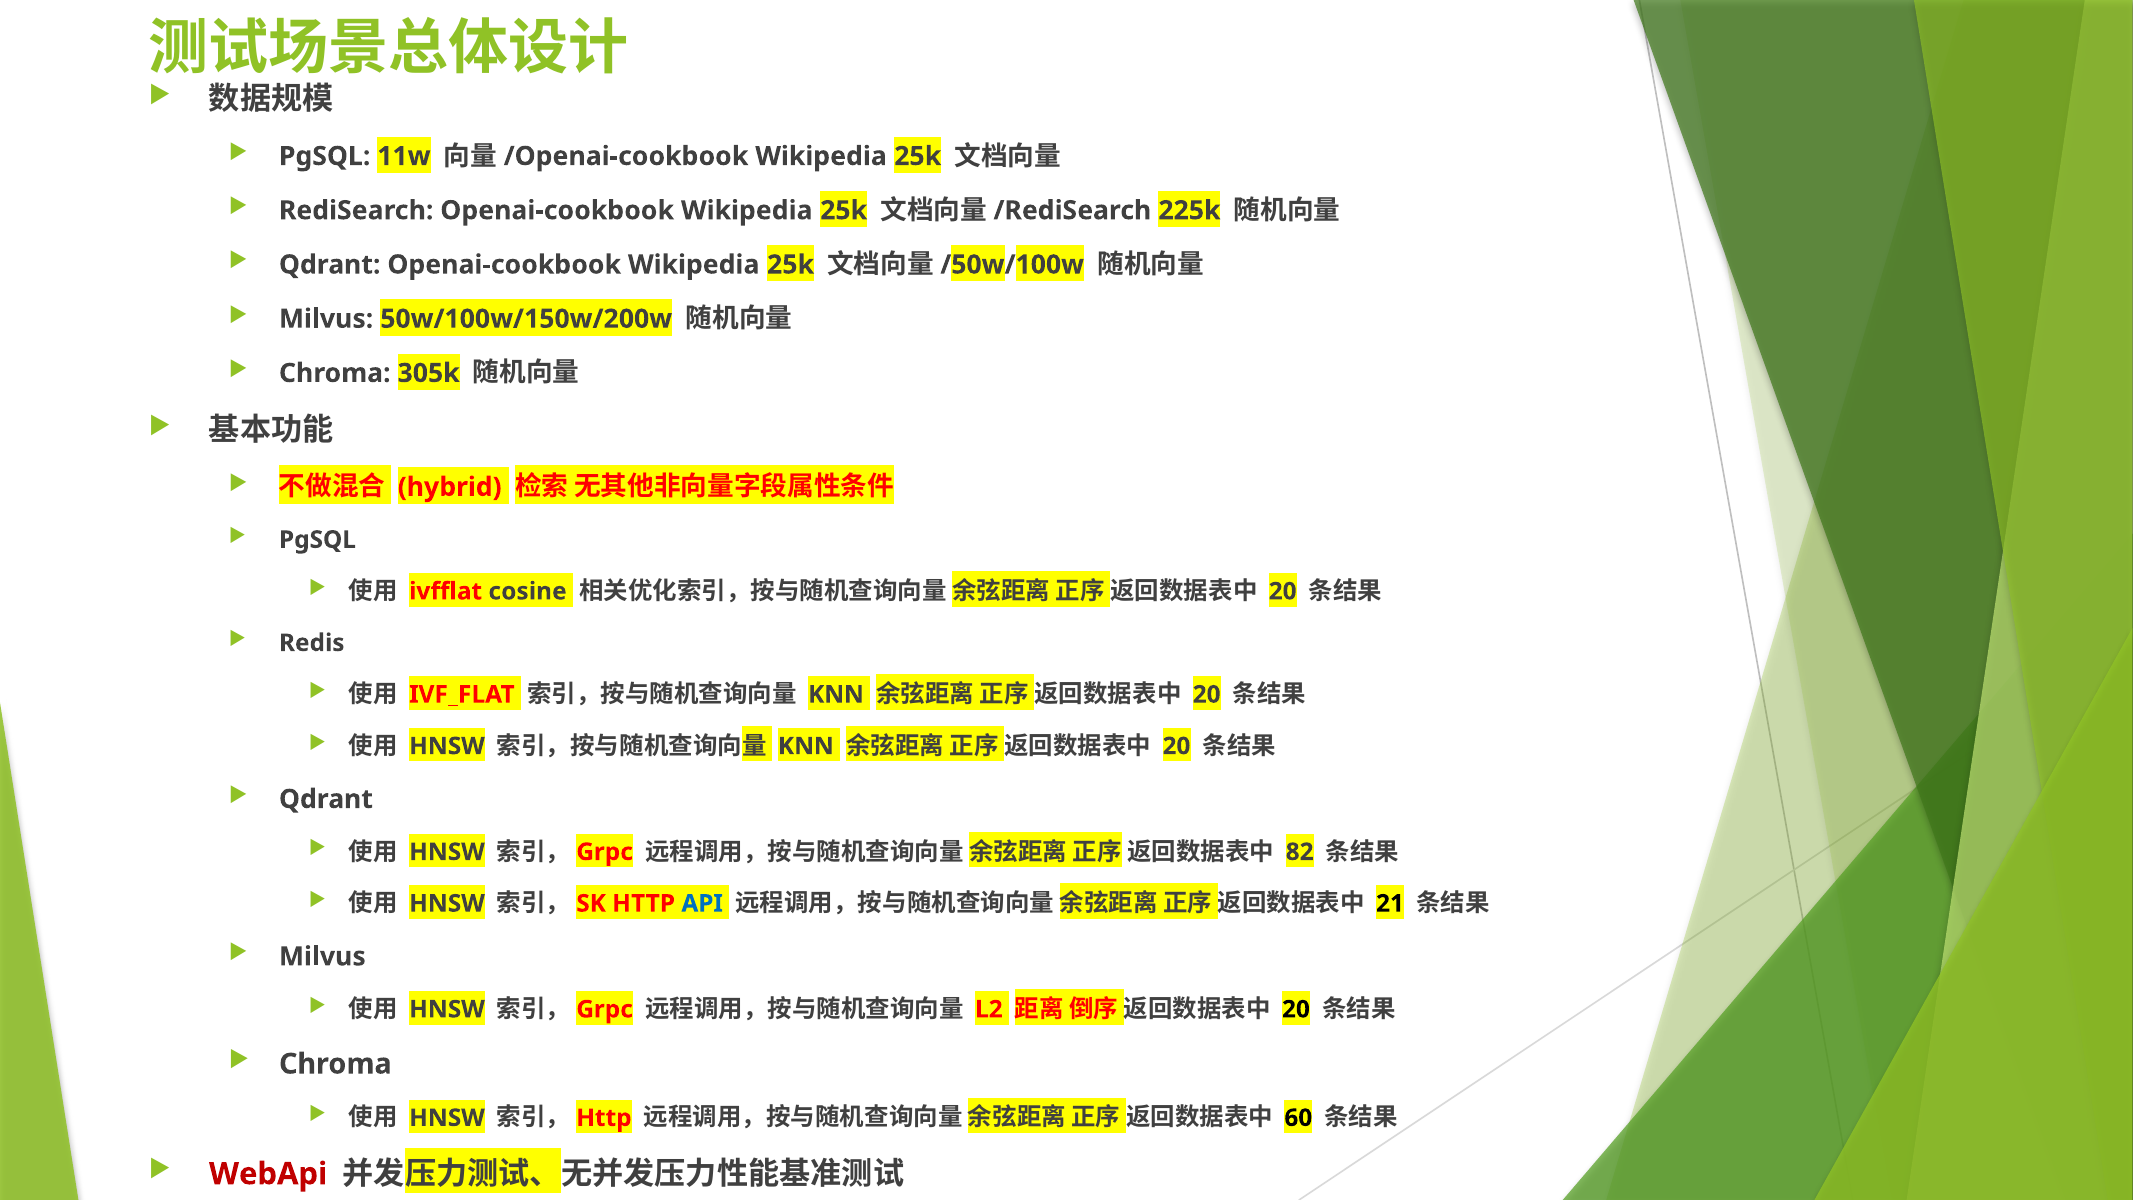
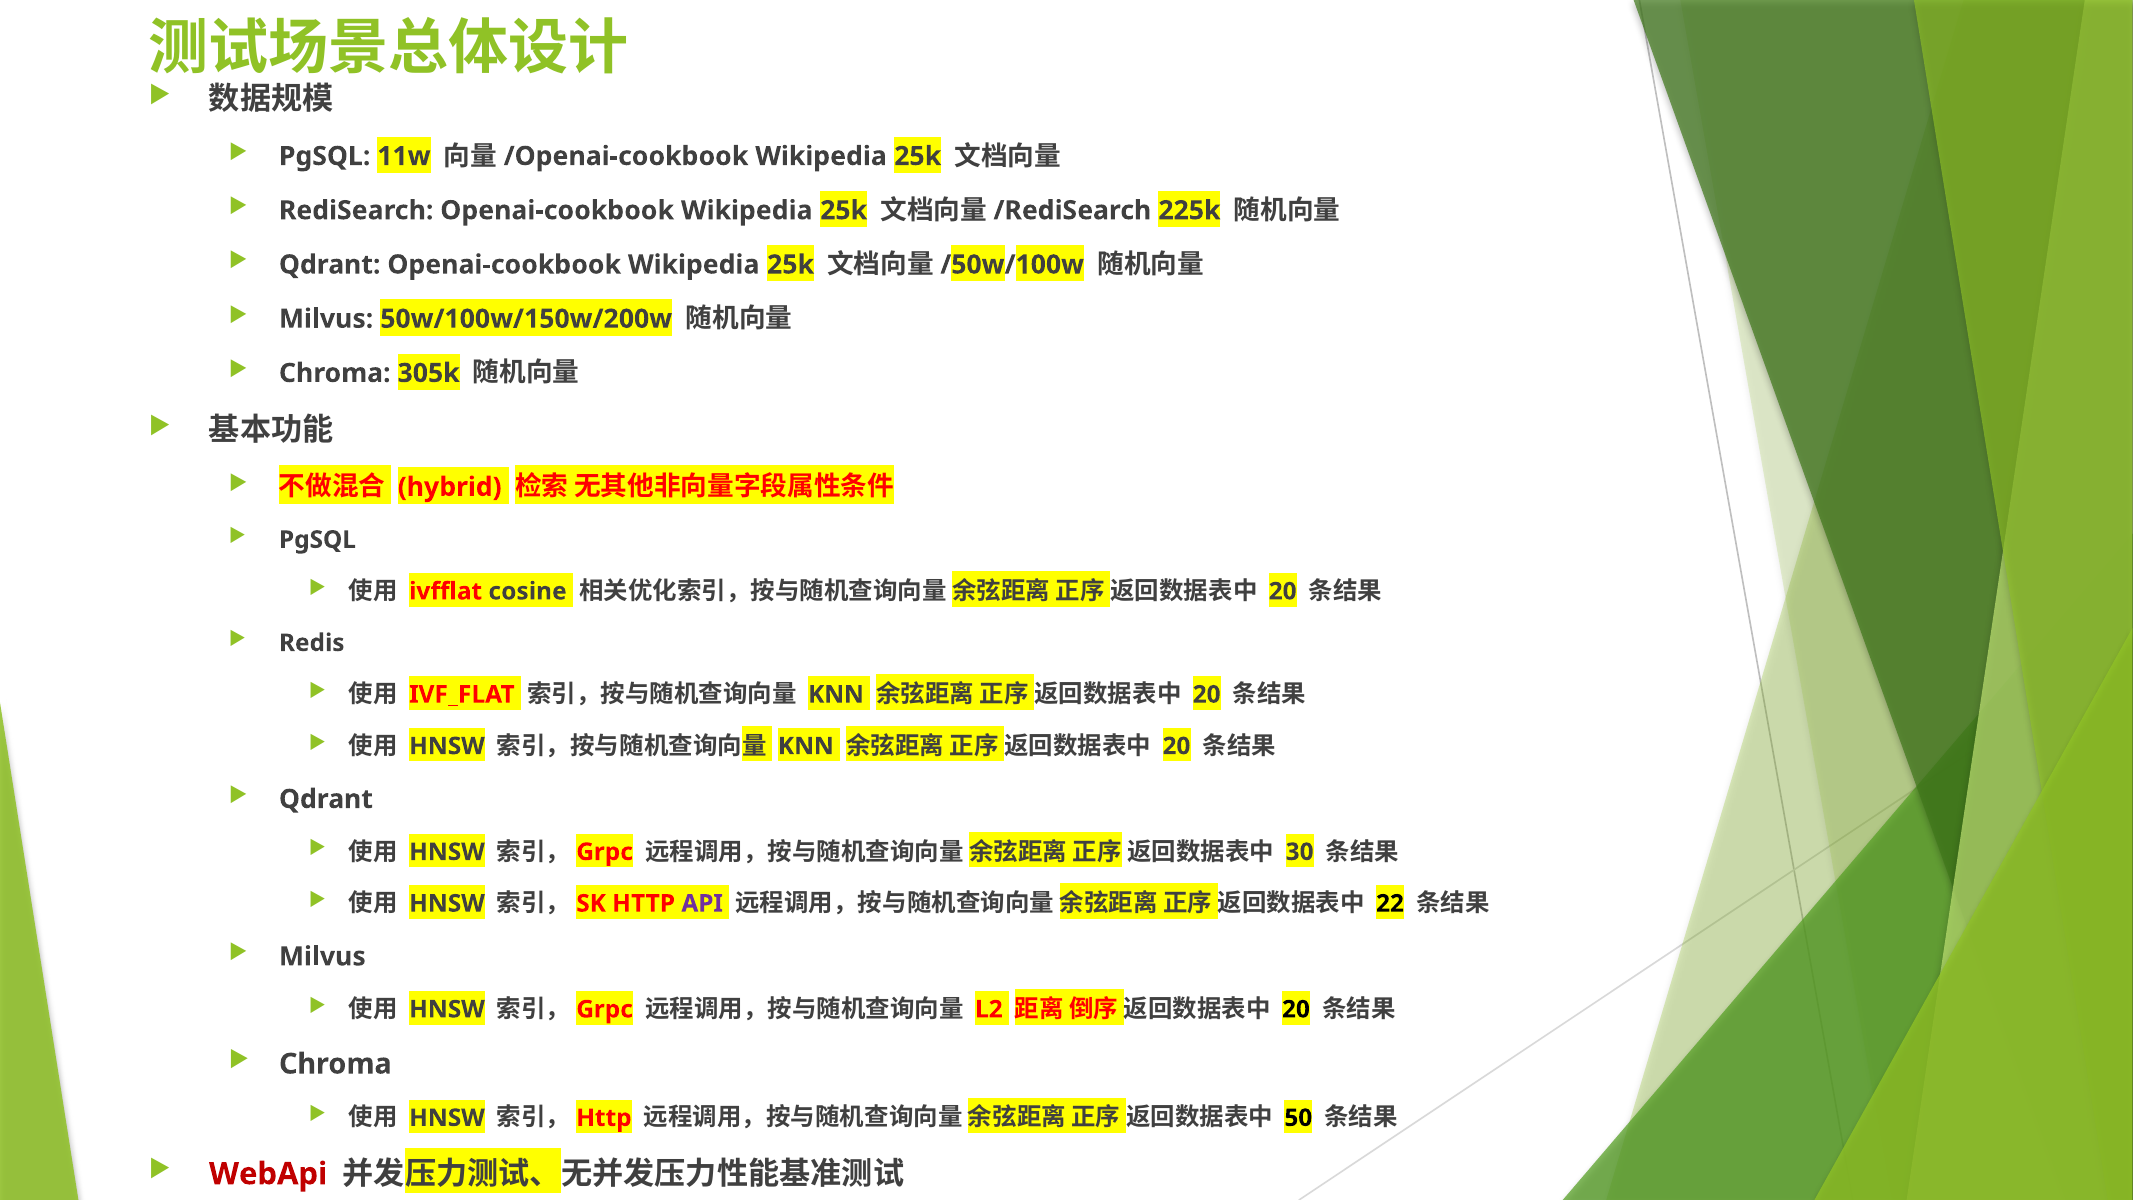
82: 82 -> 30
API colour: blue -> purple
21: 21 -> 22
60: 60 -> 50
